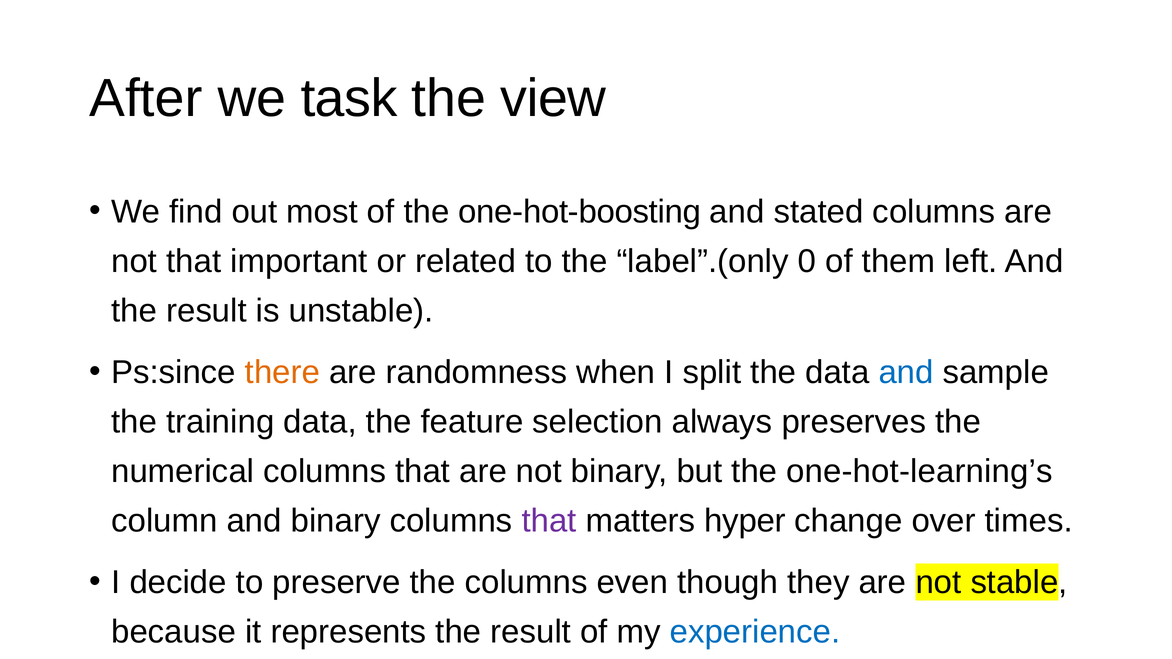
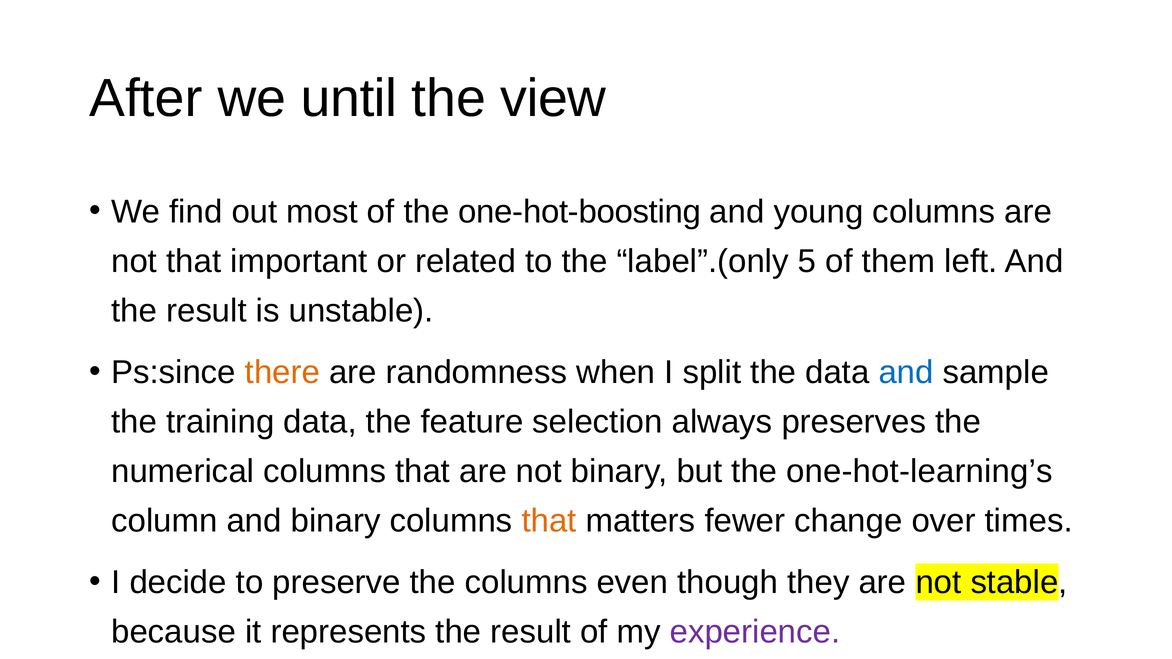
task: task -> until
stated: stated -> young
0: 0 -> 5
that at (549, 521) colour: purple -> orange
hyper: hyper -> fewer
experience colour: blue -> purple
